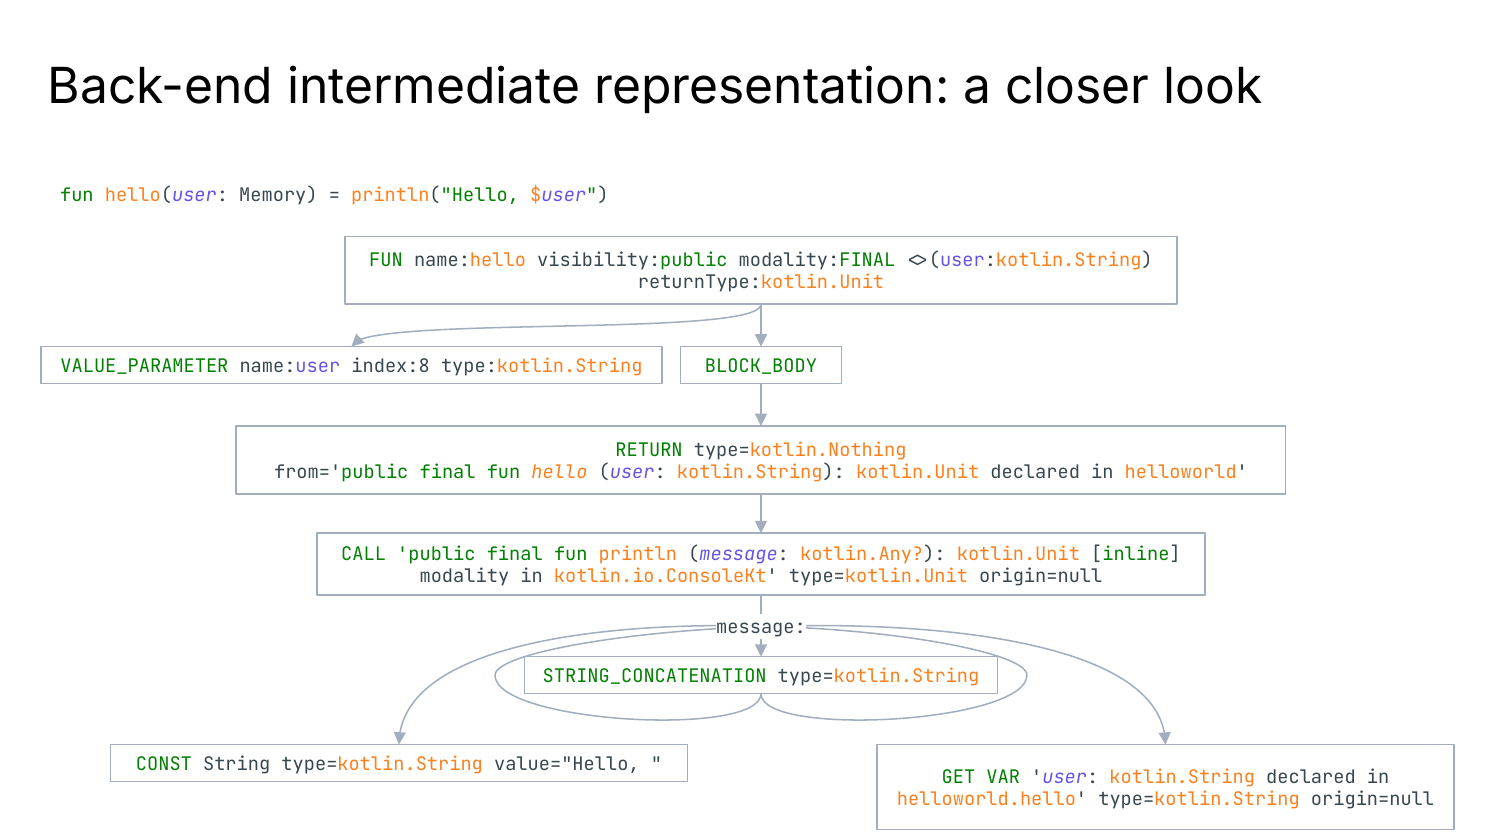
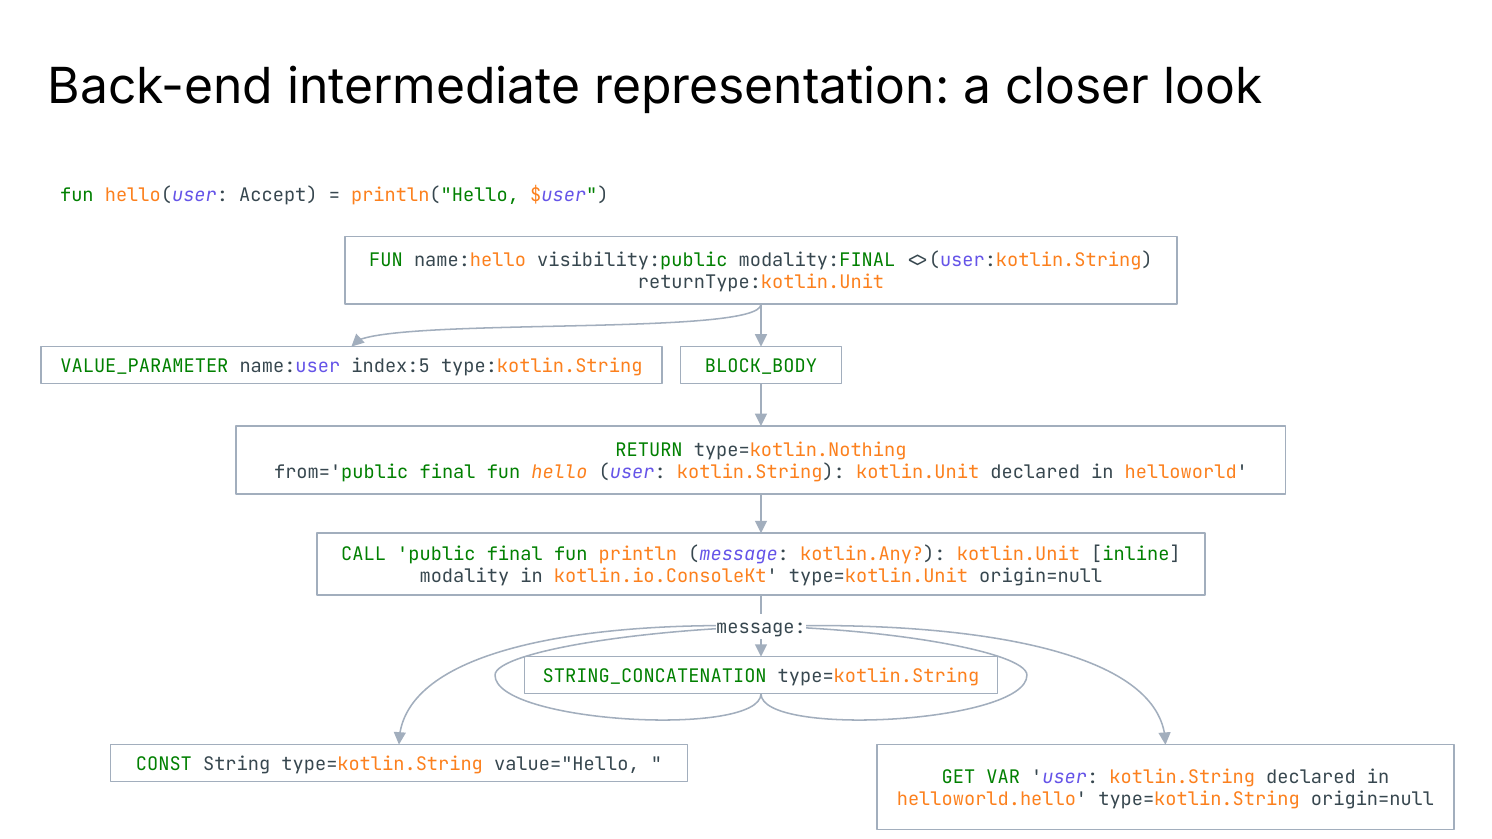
Memory: Memory -> Accept
index:8: index:8 -> index:5
